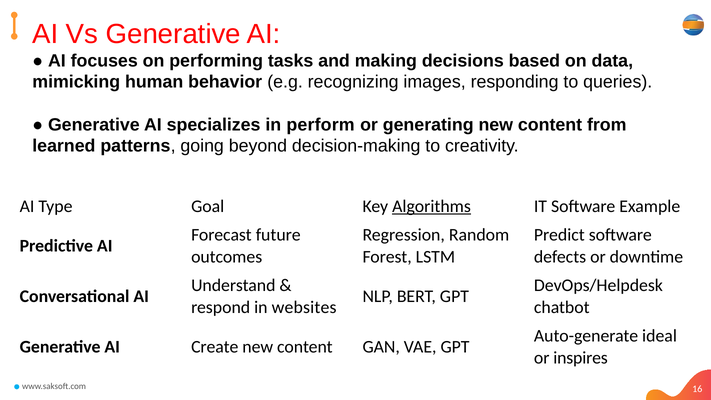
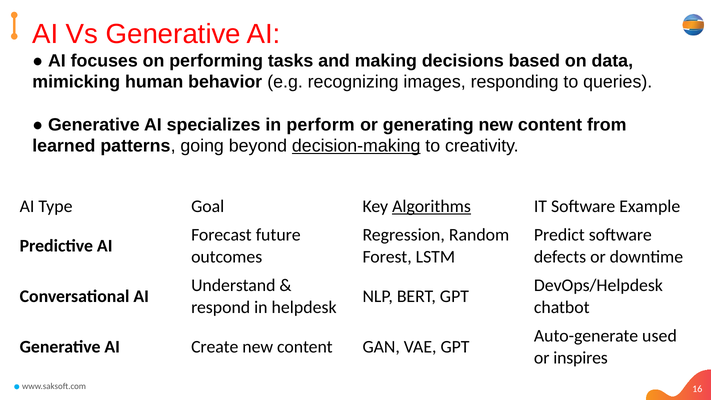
decision-making underline: none -> present
websites: websites -> helpdesk
ideal: ideal -> used
